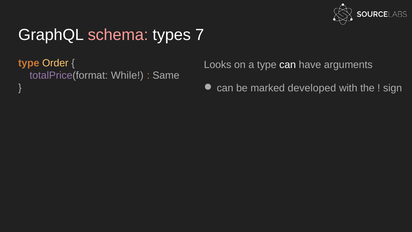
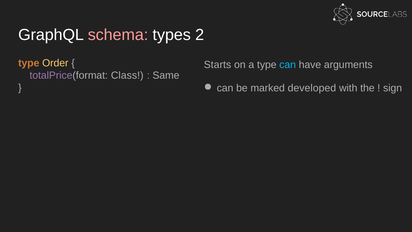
7: 7 -> 2
Looks: Looks -> Starts
can at (288, 65) colour: white -> light blue
While: While -> Class
